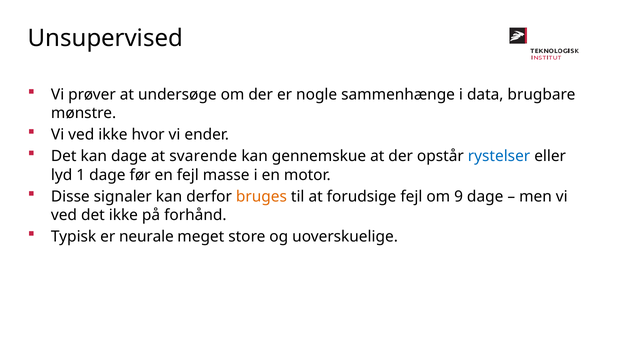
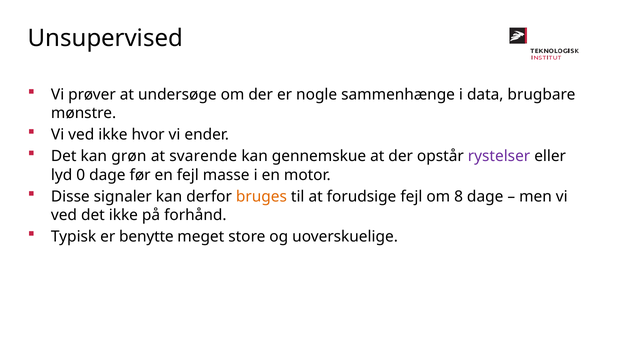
kan dage: dage -> grøn
rystelser colour: blue -> purple
1: 1 -> 0
9: 9 -> 8
neurale: neurale -> benytte
